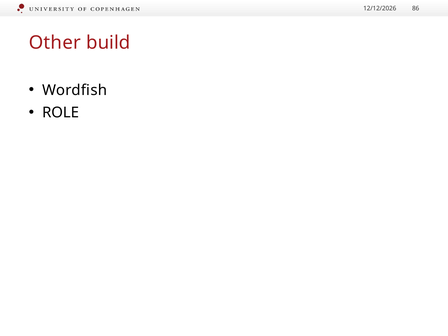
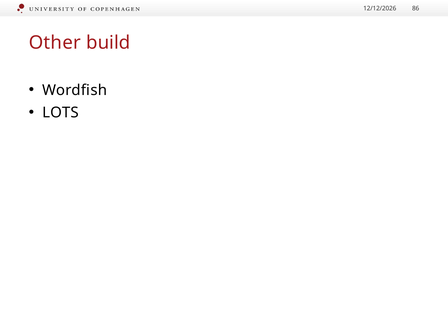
ROLE: ROLE -> LOTS
